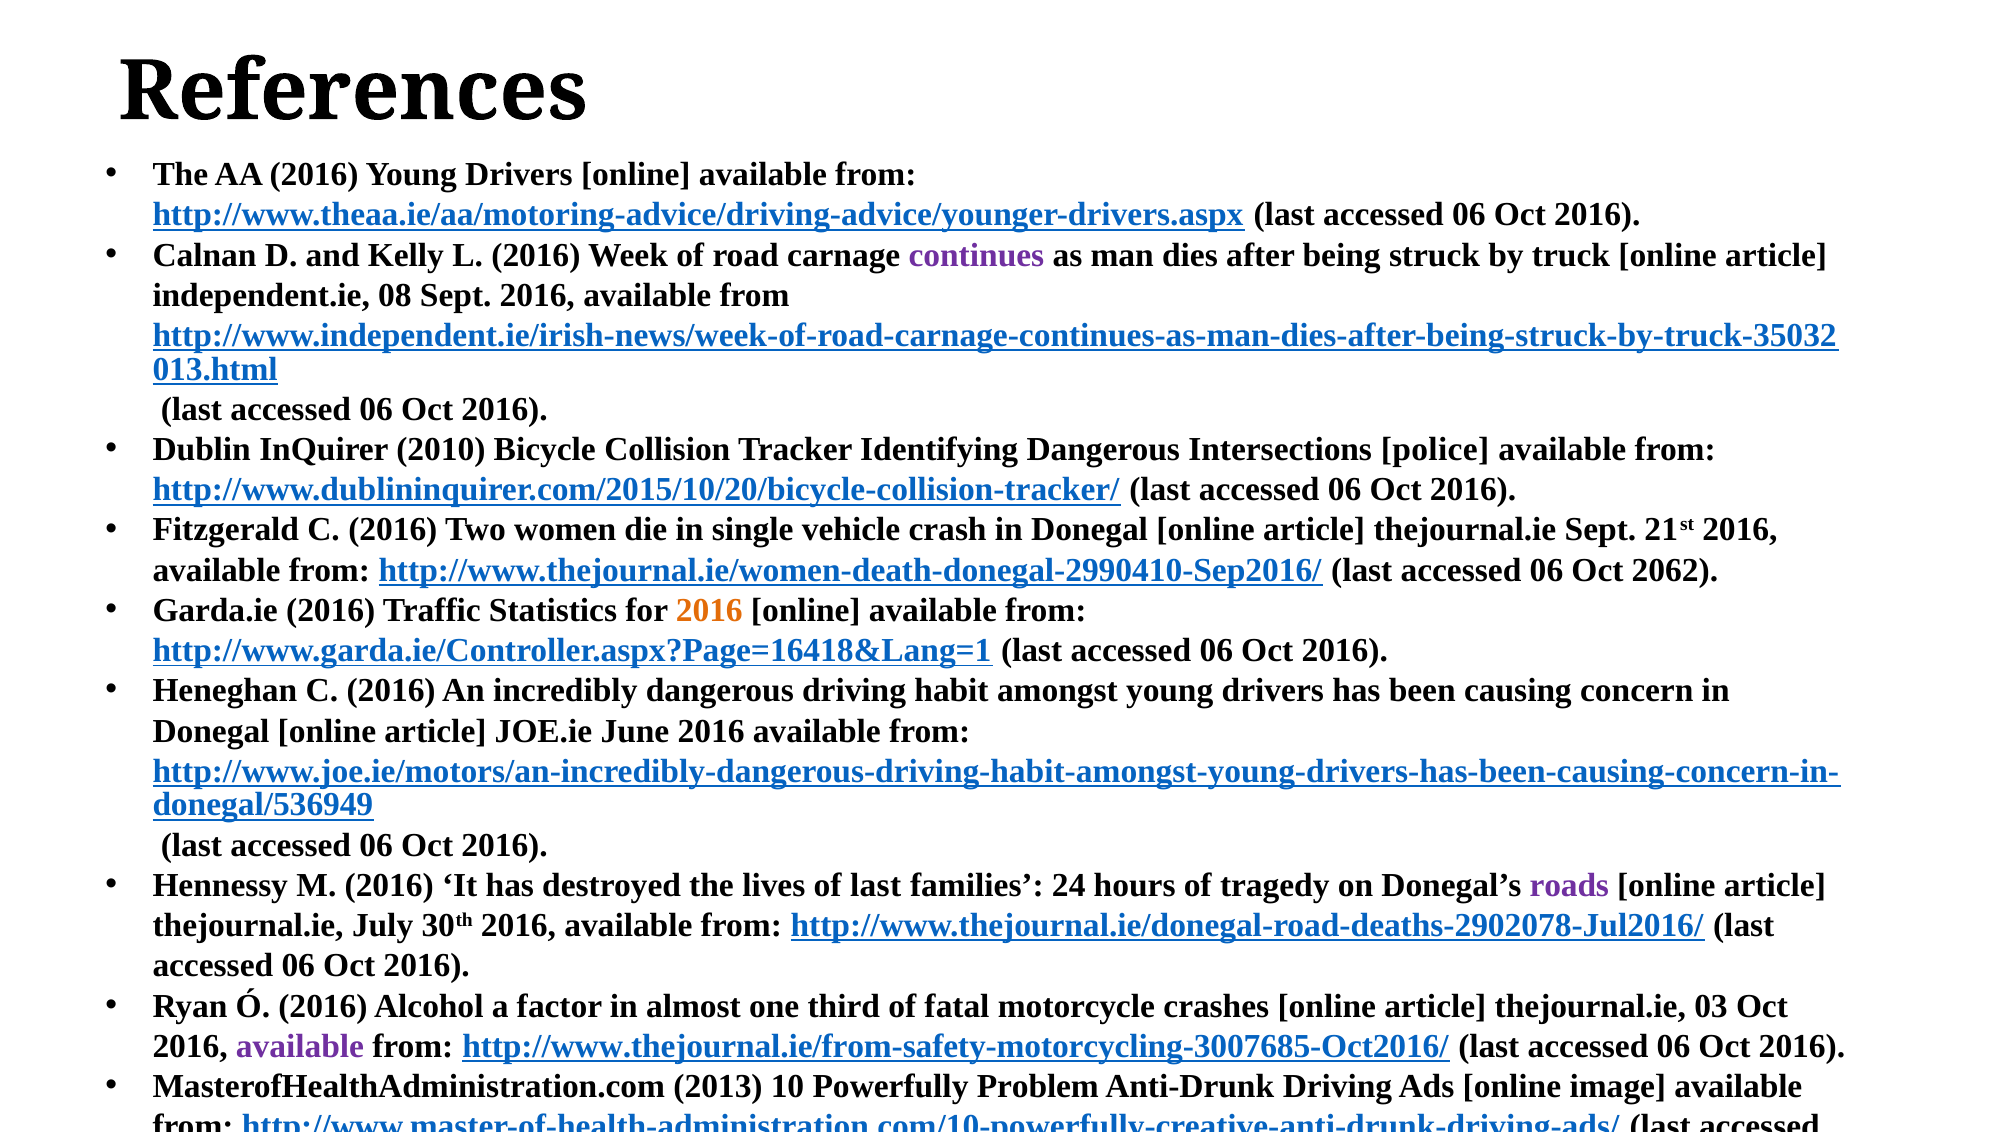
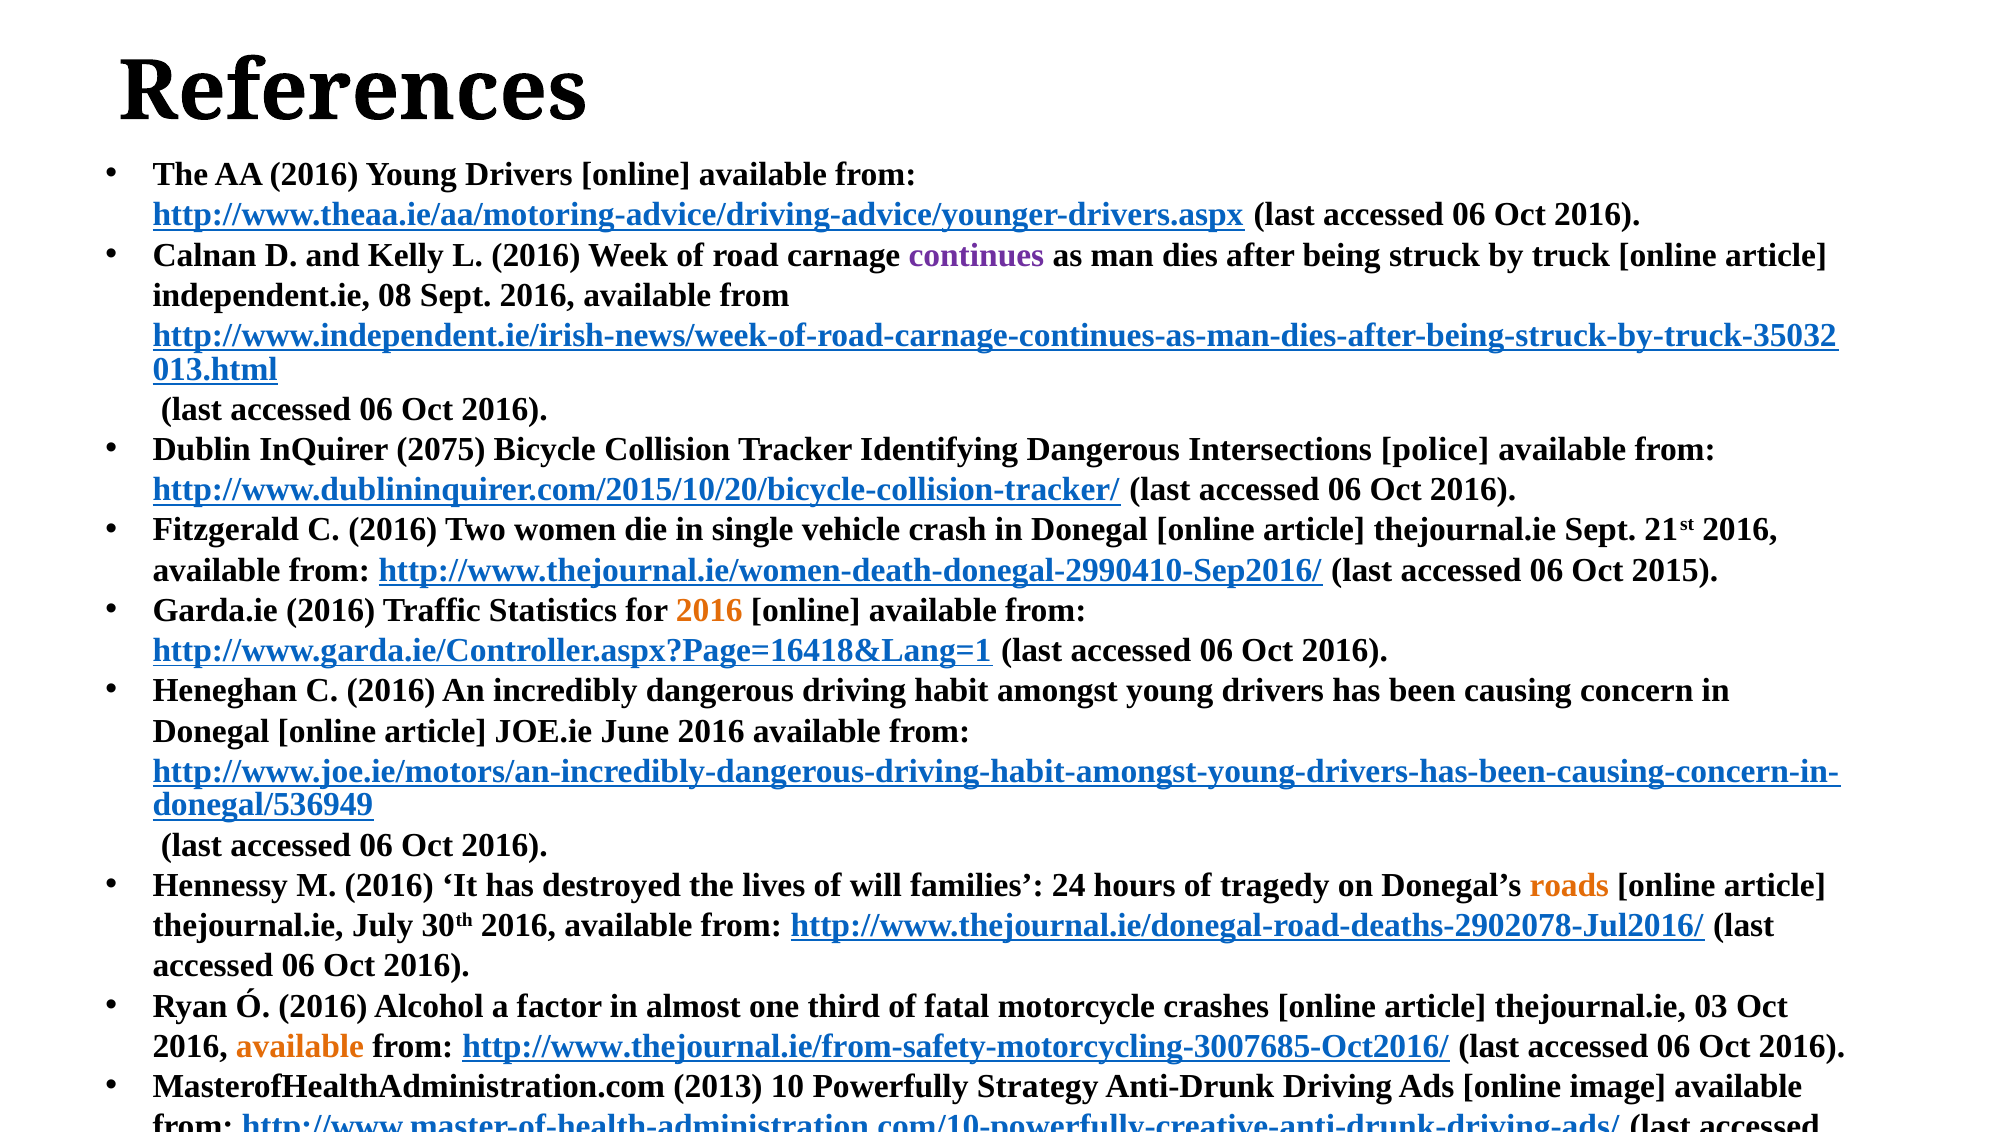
2010: 2010 -> 2075
2062: 2062 -> 2015
of last: last -> will
roads colour: purple -> orange
available at (300, 1046) colour: purple -> orange
Problem: Problem -> Strategy
